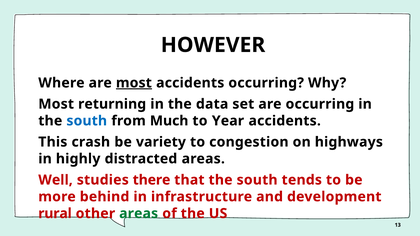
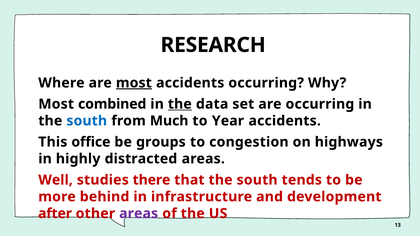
HOWEVER: HOWEVER -> RESEARCH
returning: returning -> combined
the at (180, 104) underline: none -> present
crash: crash -> office
variety: variety -> groups
rural: rural -> after
areas at (139, 214) colour: green -> purple
